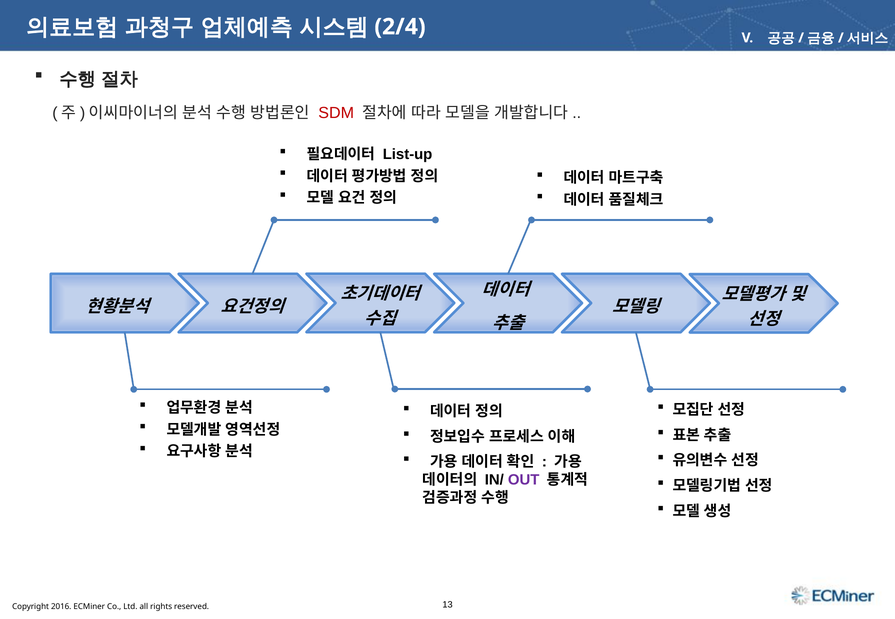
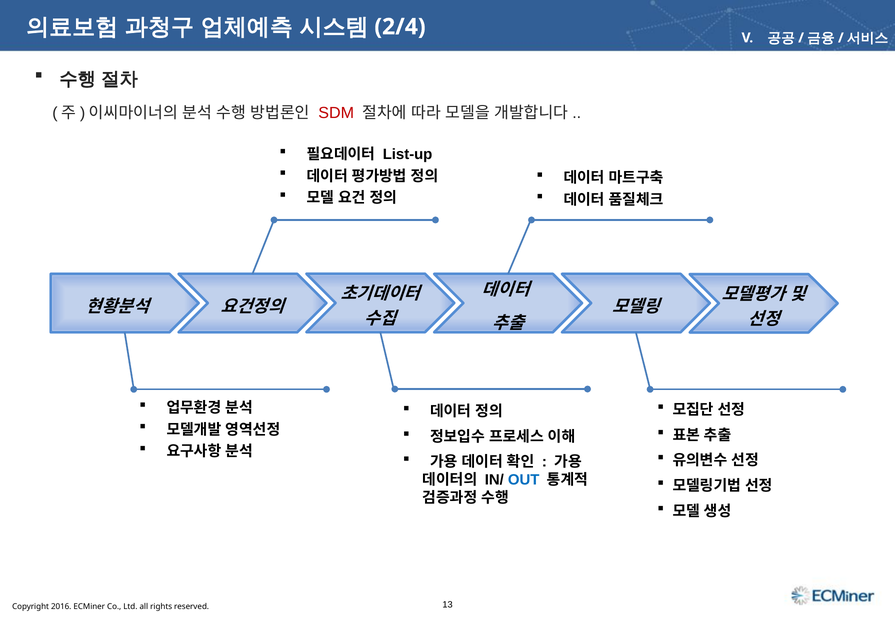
OUT colour: purple -> blue
